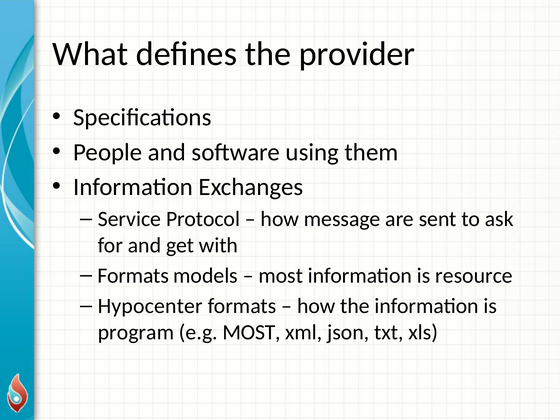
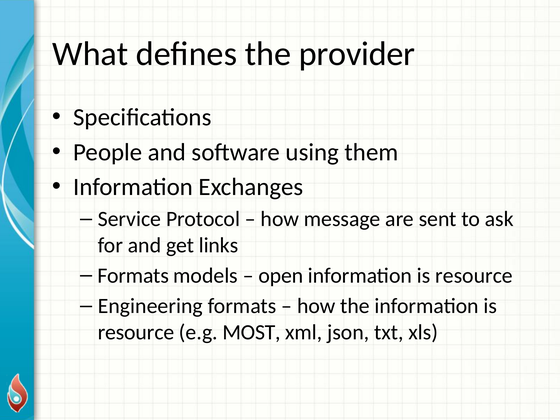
with: with -> links
most at (281, 276): most -> open
Hypocenter: Hypocenter -> Engineering
program at (136, 332): program -> resource
